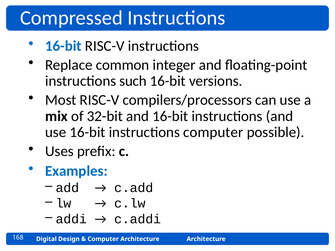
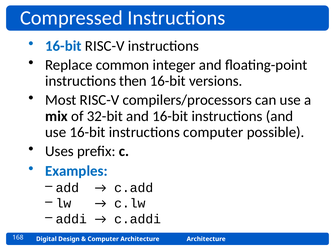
such: such -> then
